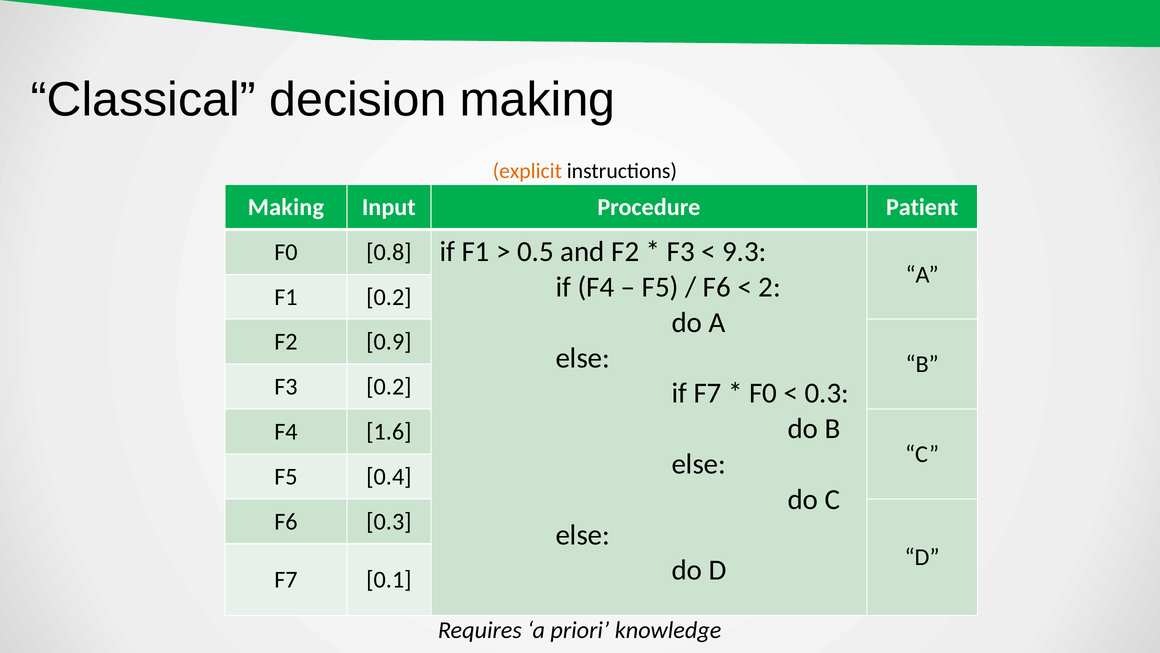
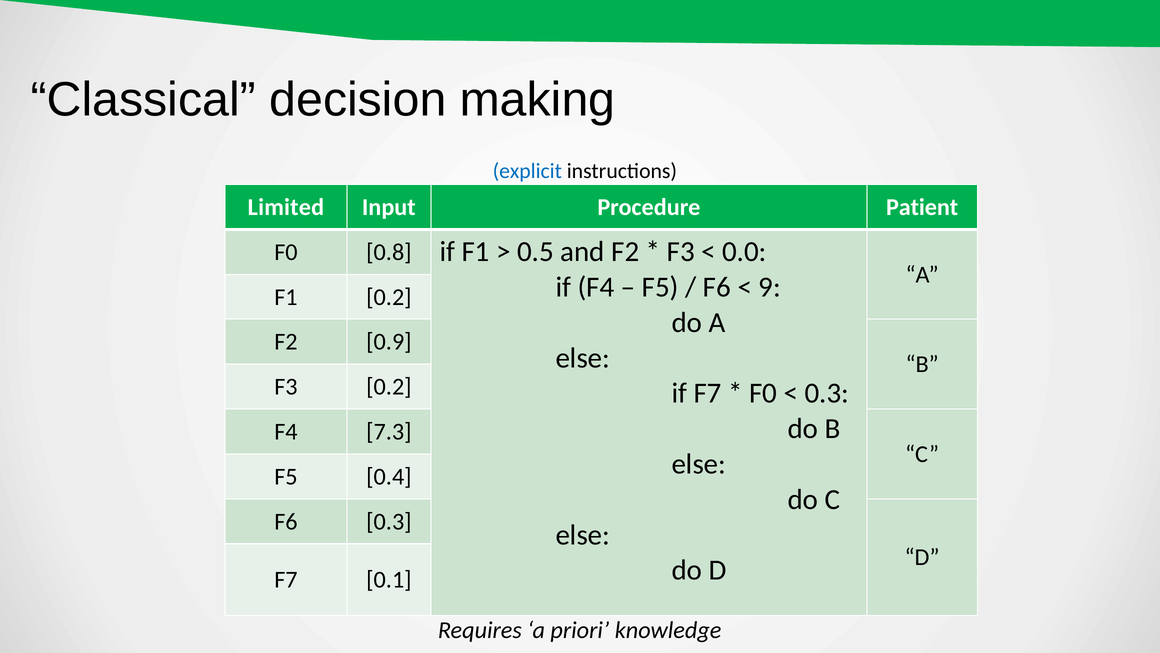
explicit colour: orange -> blue
Making at (286, 207): Making -> Limited
9.3: 9.3 -> 0.0
2: 2 -> 9
1.6: 1.6 -> 7.3
